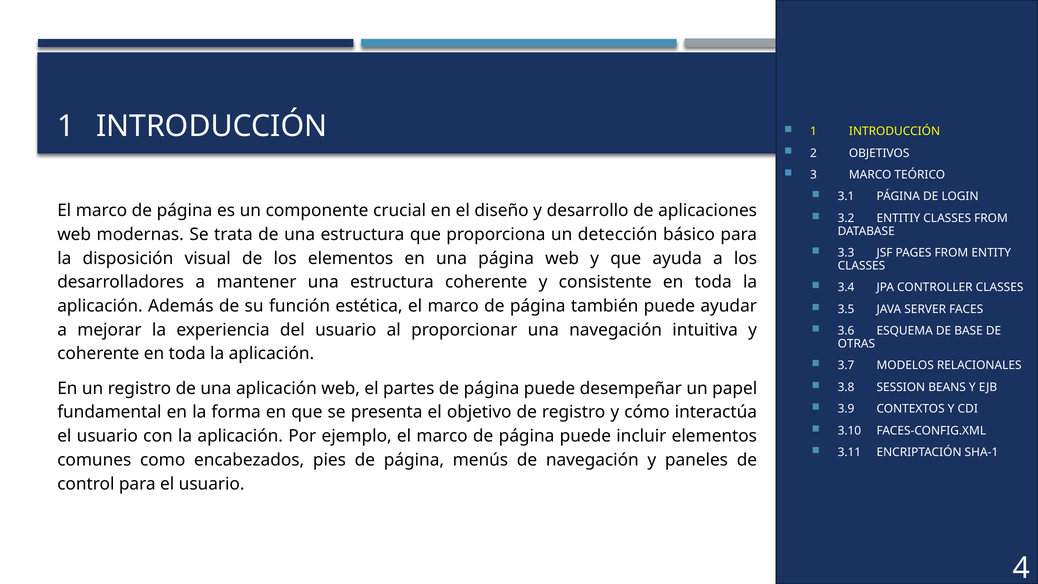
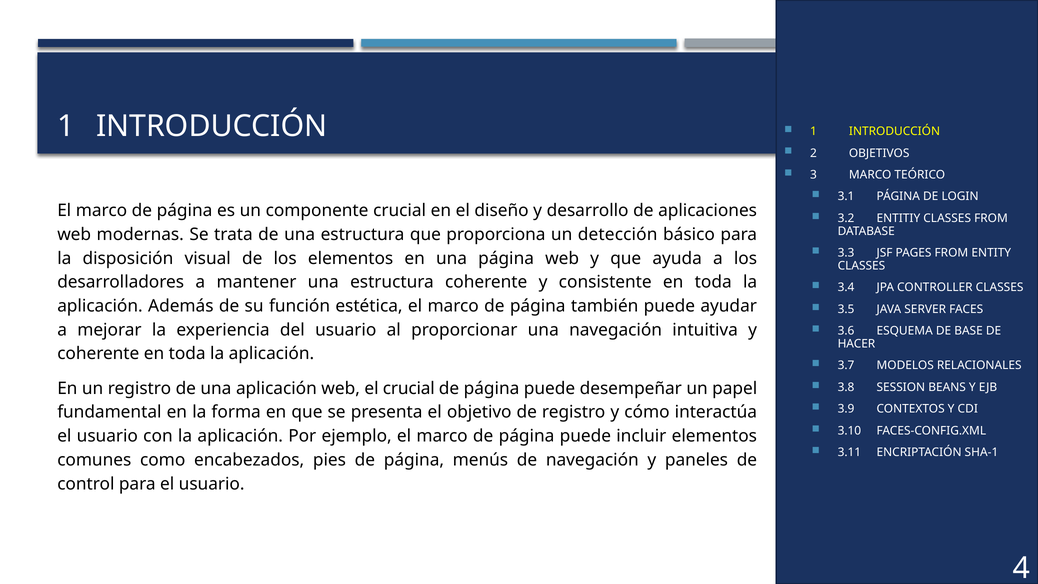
OTRAS: OTRAS -> HACER
el partes: partes -> crucial
